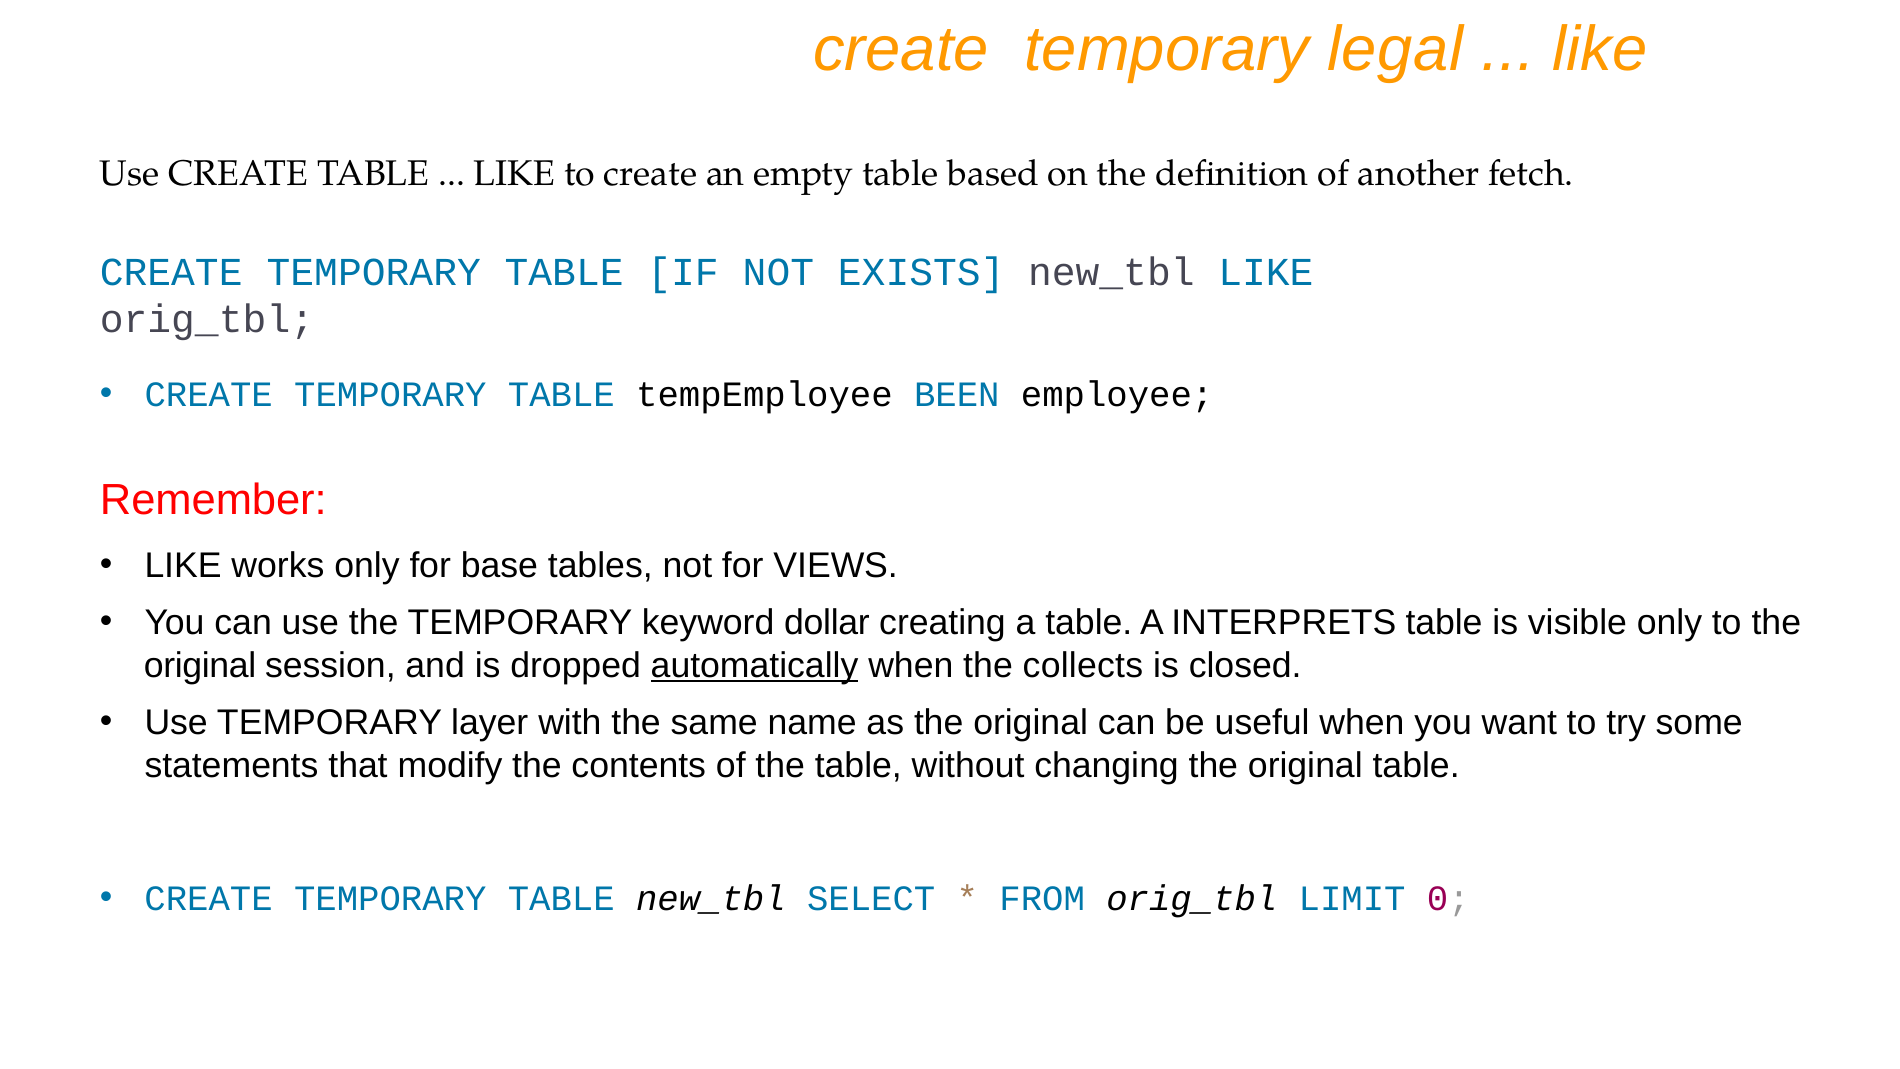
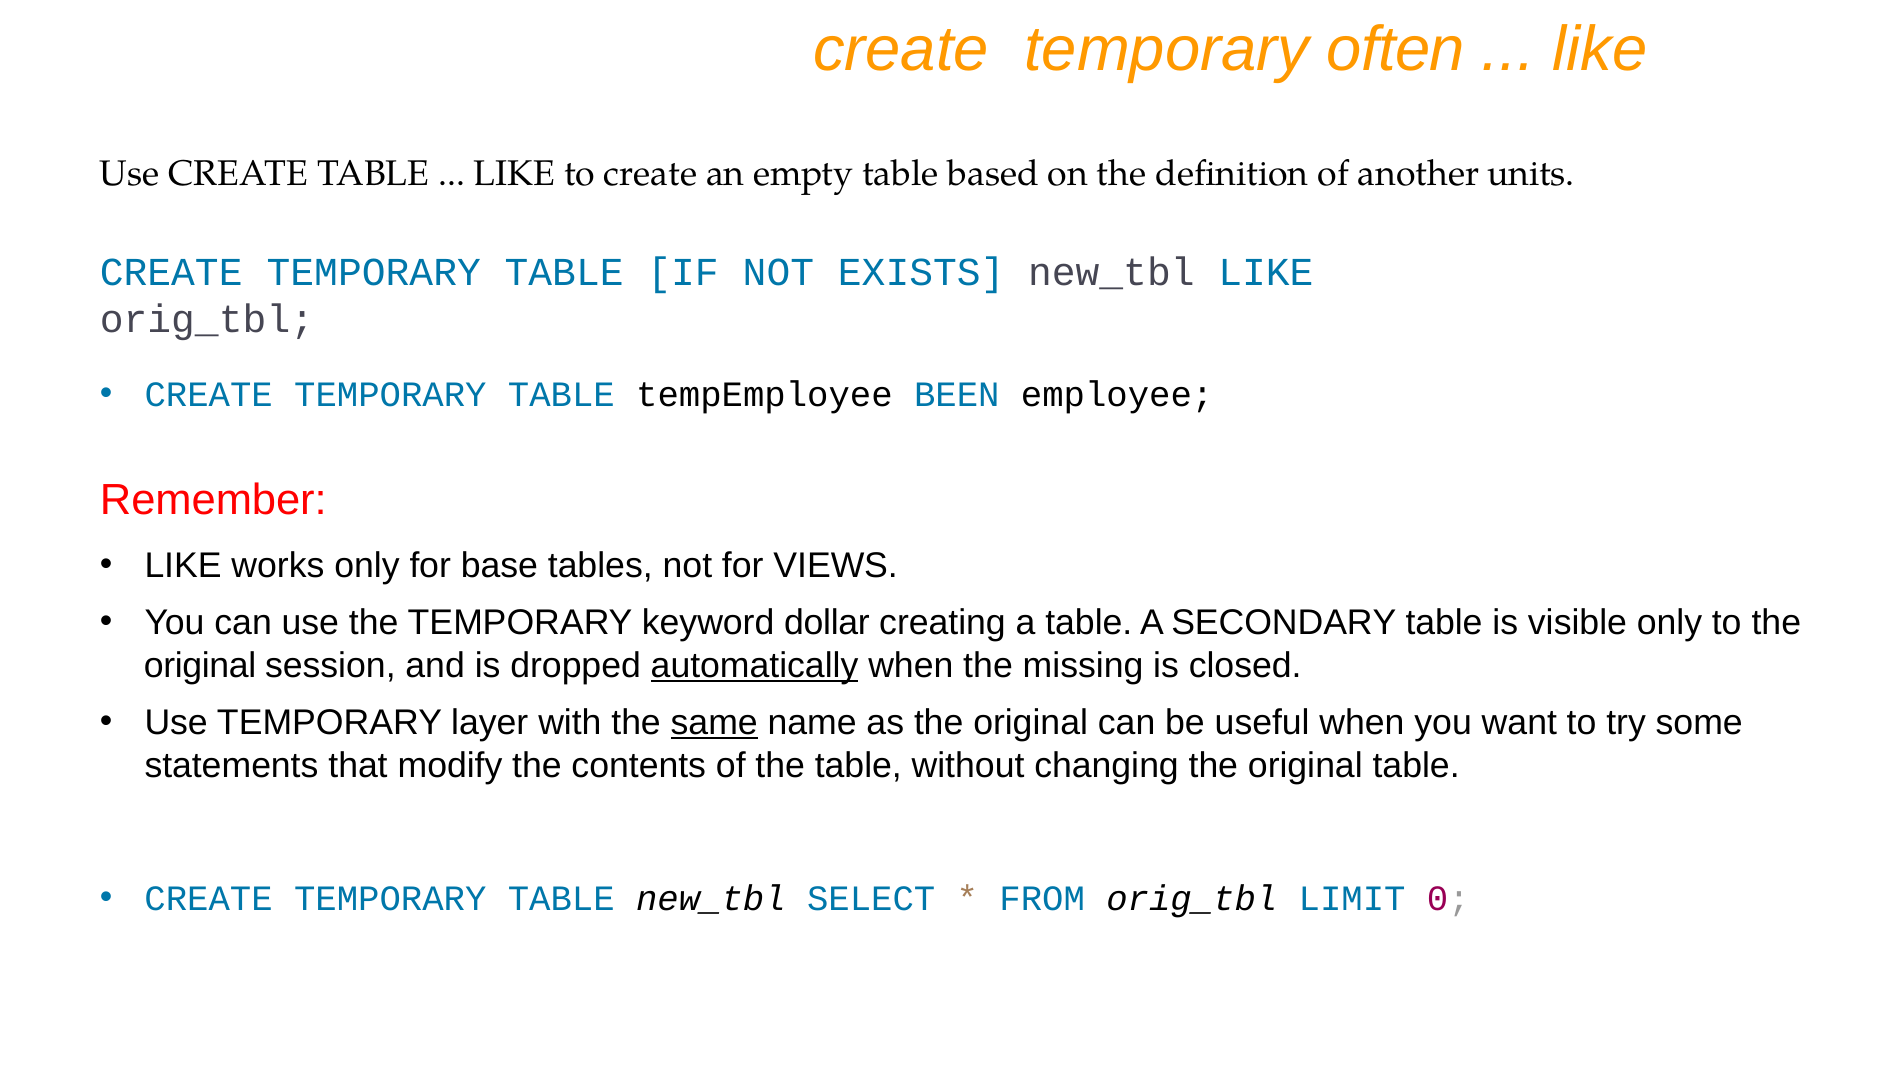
legal: legal -> often
fetch: fetch -> units
INTERPRETS: INTERPRETS -> SECONDARY
collects: collects -> missing
same underline: none -> present
